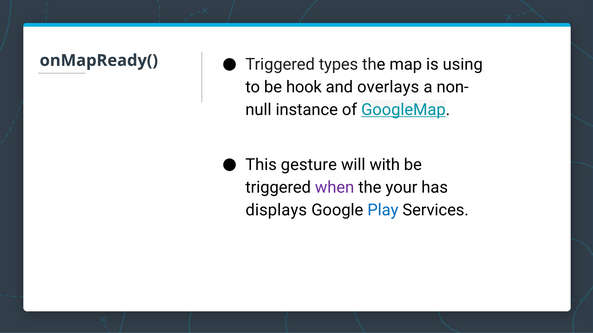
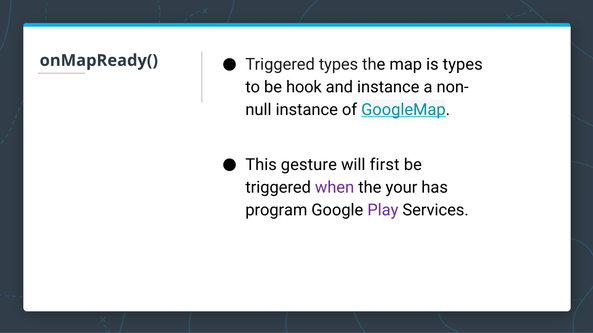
is using: using -> types
and overlays: overlays -> instance
with: with -> first
displays: displays -> program
Play colour: blue -> purple
